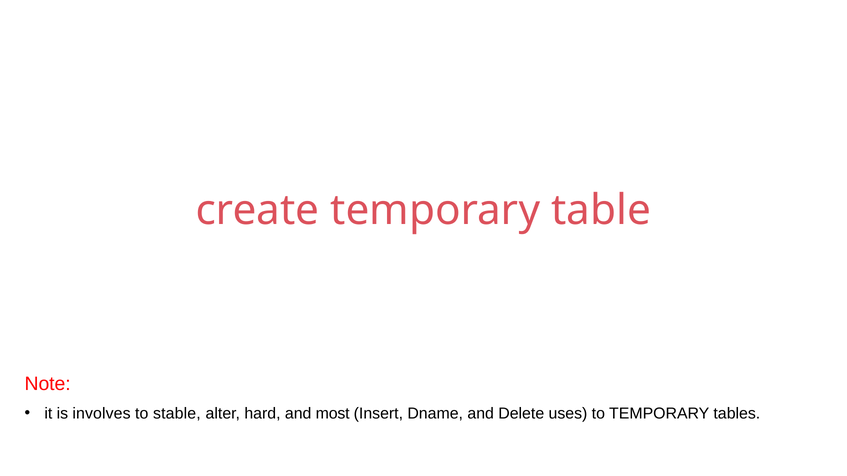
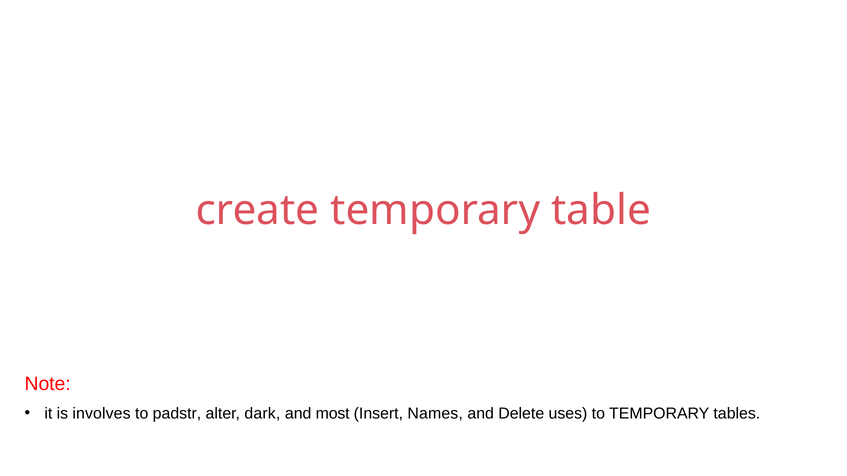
stable: stable -> padstr
hard: hard -> dark
Dname: Dname -> Names
